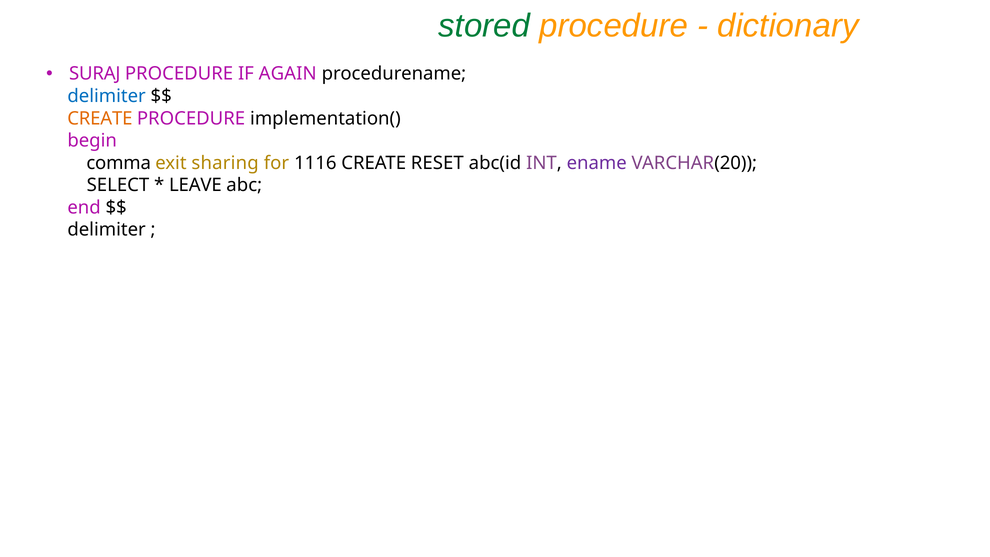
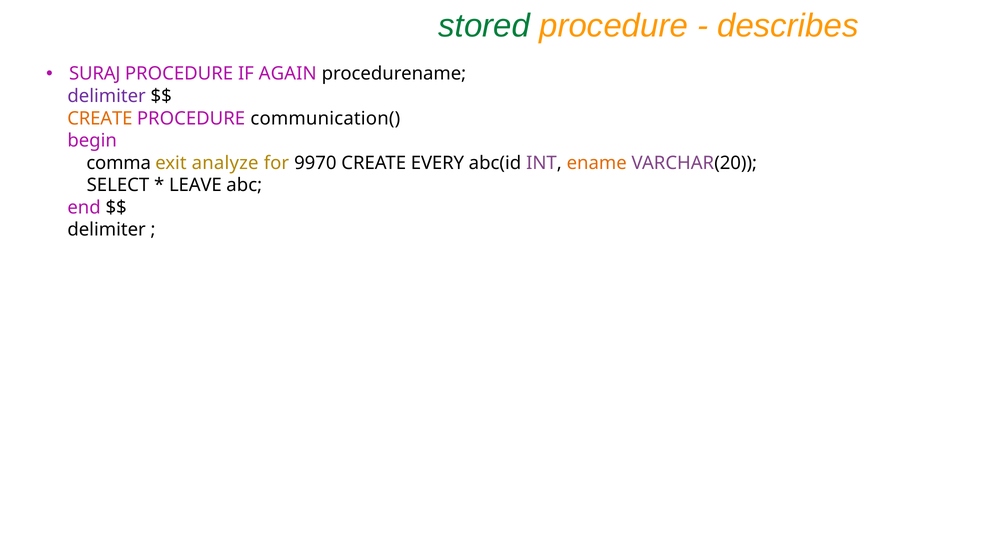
dictionary: dictionary -> describes
delimiter at (107, 96) colour: blue -> purple
implementation(: implementation( -> communication(
sharing: sharing -> analyze
1116: 1116 -> 9970
RESET: RESET -> EVERY
ename colour: purple -> orange
